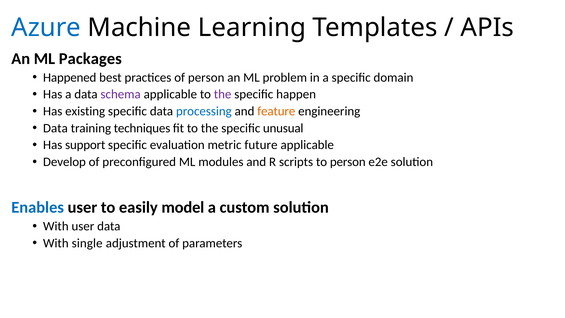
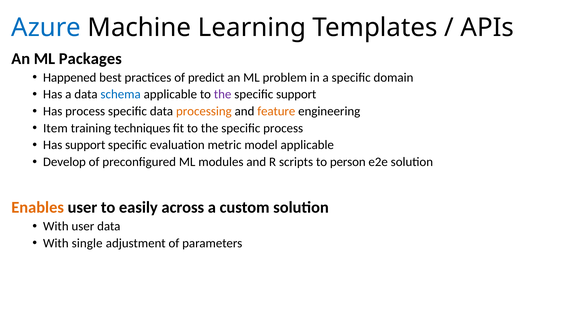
of person: person -> predict
schema colour: purple -> blue
specific happen: happen -> support
Has existing: existing -> process
processing colour: blue -> orange
Data at (55, 128): Data -> Item
specific unusual: unusual -> process
future: future -> model
Enables colour: blue -> orange
model: model -> across
